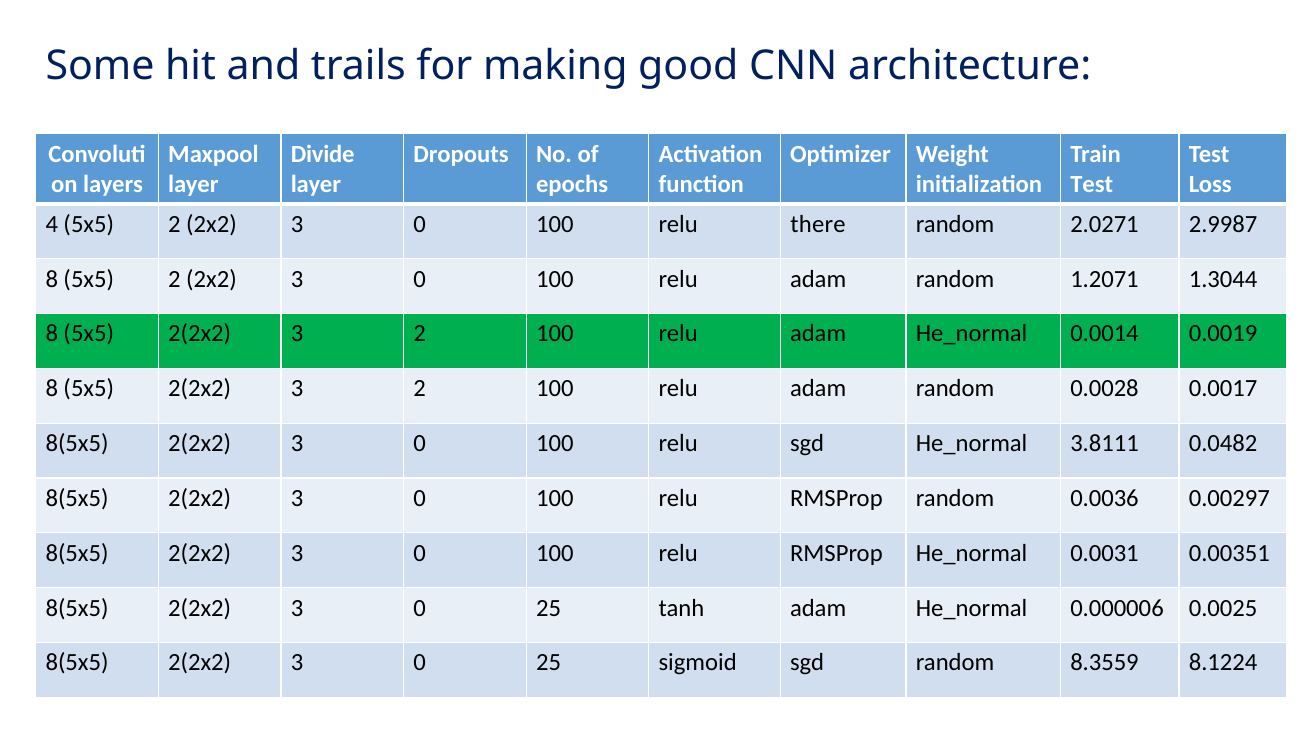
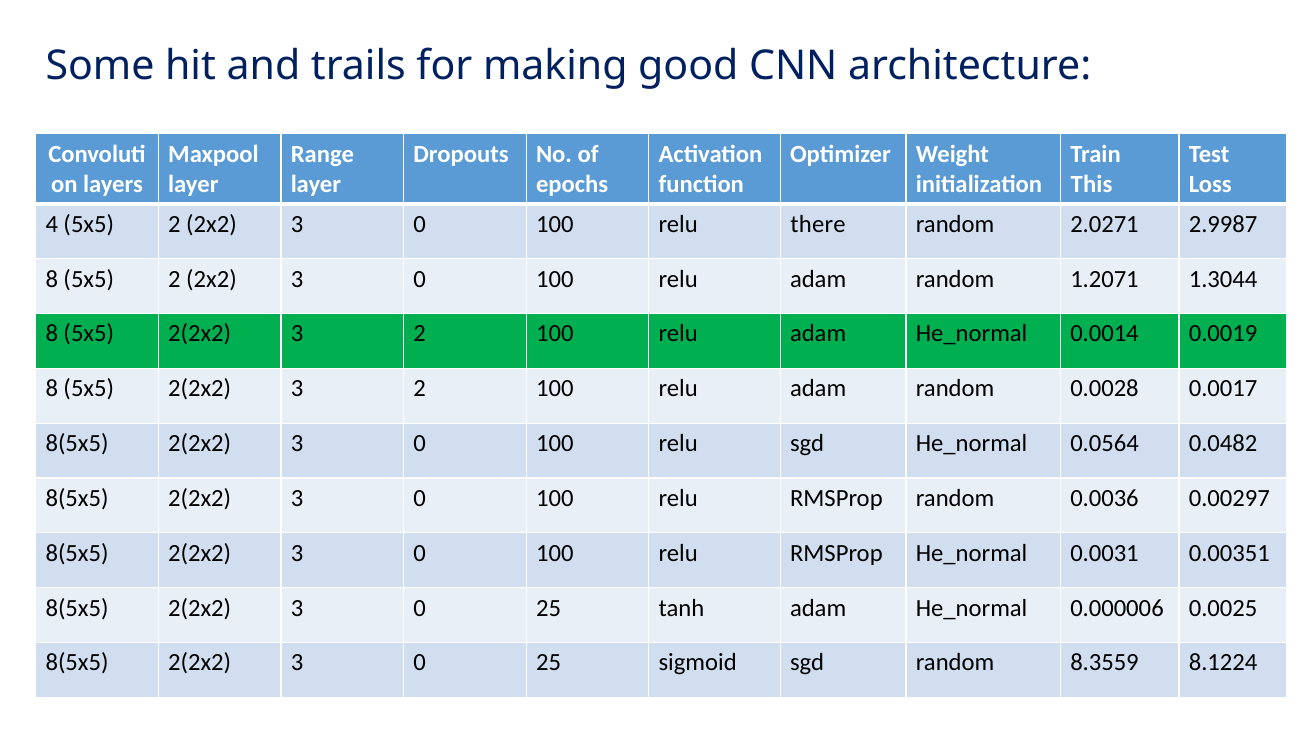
Divide: Divide -> Range
Test at (1092, 184): Test -> This
3.8111: 3.8111 -> 0.0564
